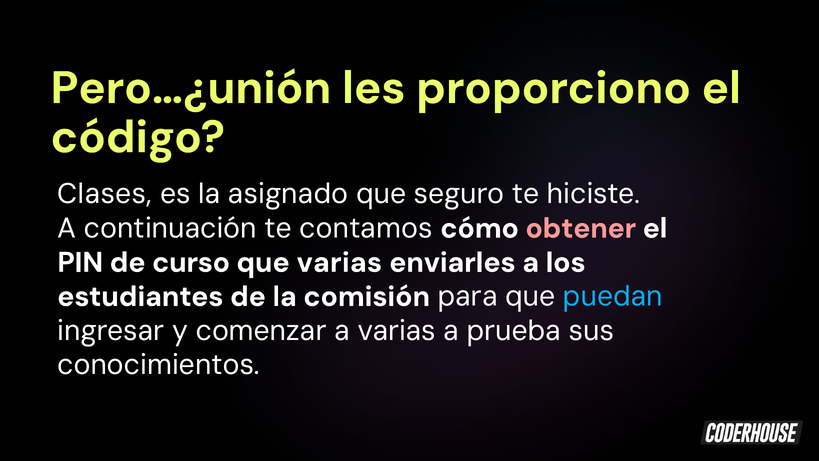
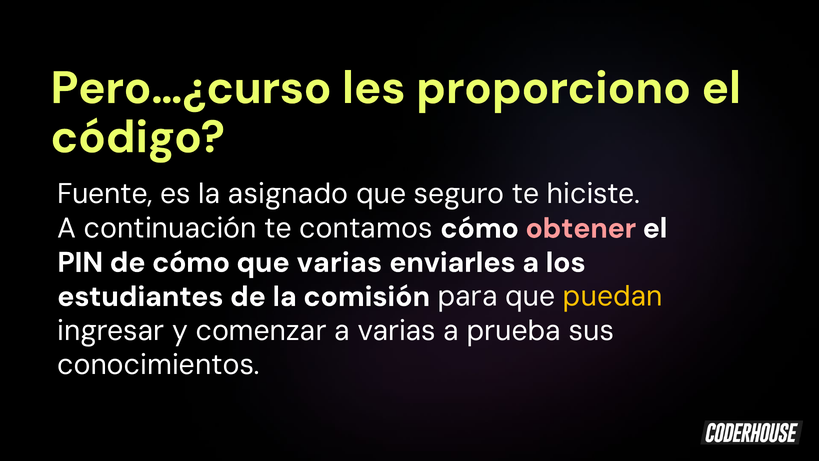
Pero…¿unión: Pero…¿unión -> Pero…¿curso
Clases: Clases -> Fuente
de curso: curso -> cómo
puedan colour: light blue -> yellow
